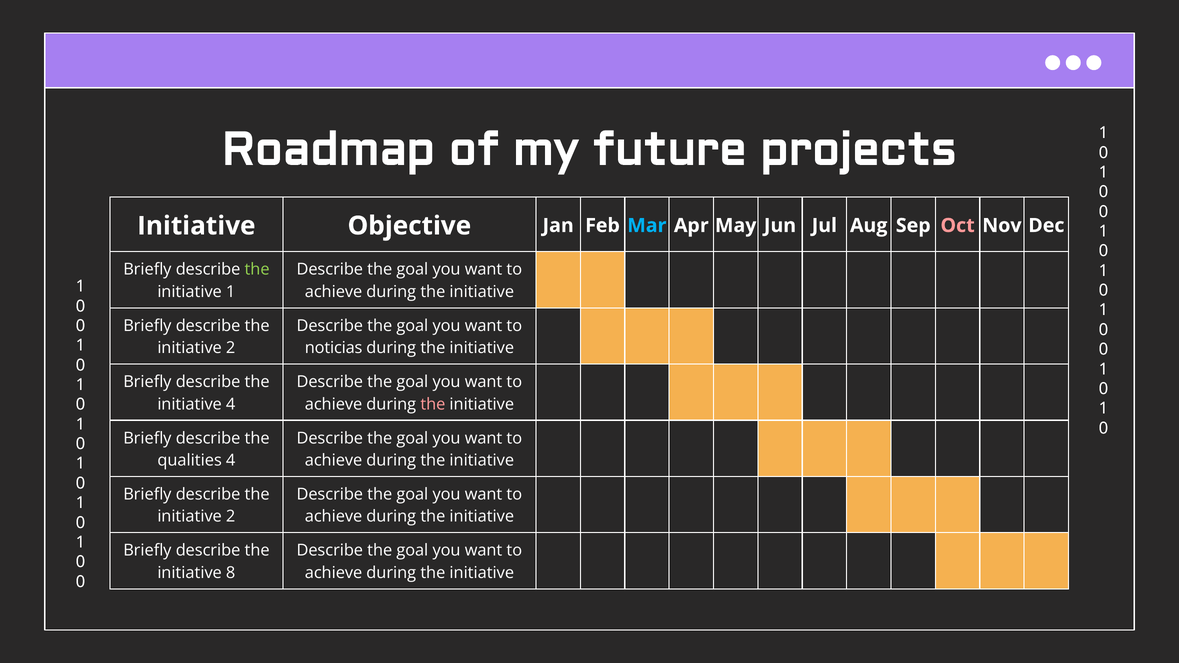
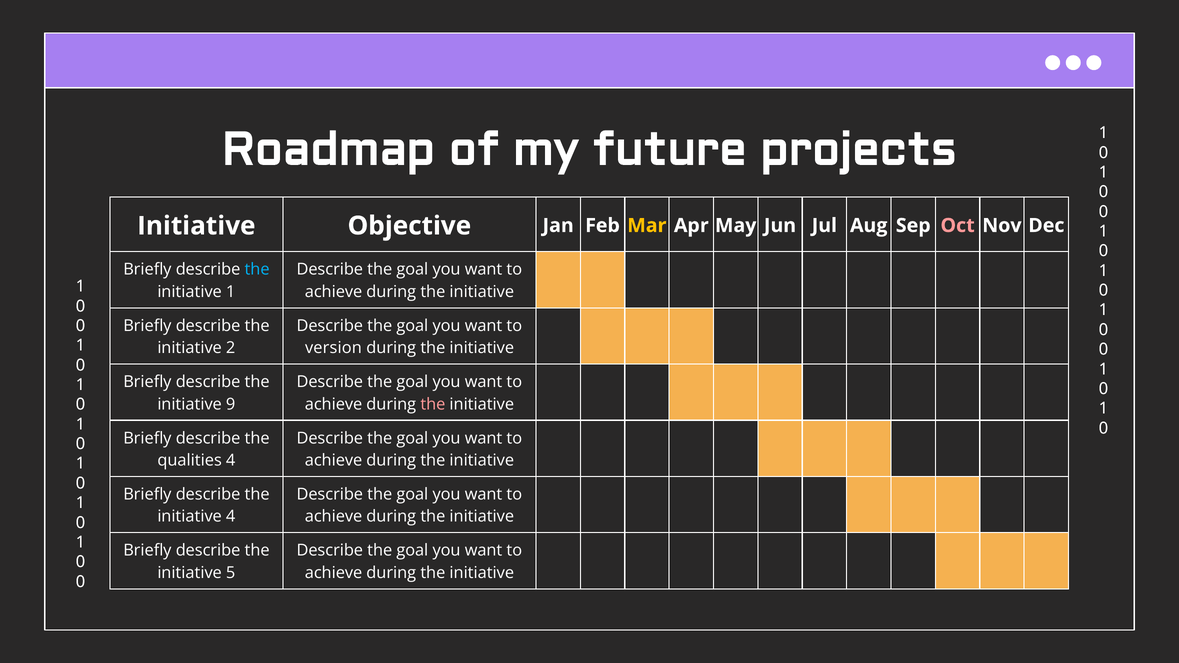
Mar colour: light blue -> yellow
the at (257, 270) colour: light green -> light blue
noticias: noticias -> version
initiative 4: 4 -> 9
2 at (231, 517): 2 -> 4
8: 8 -> 5
